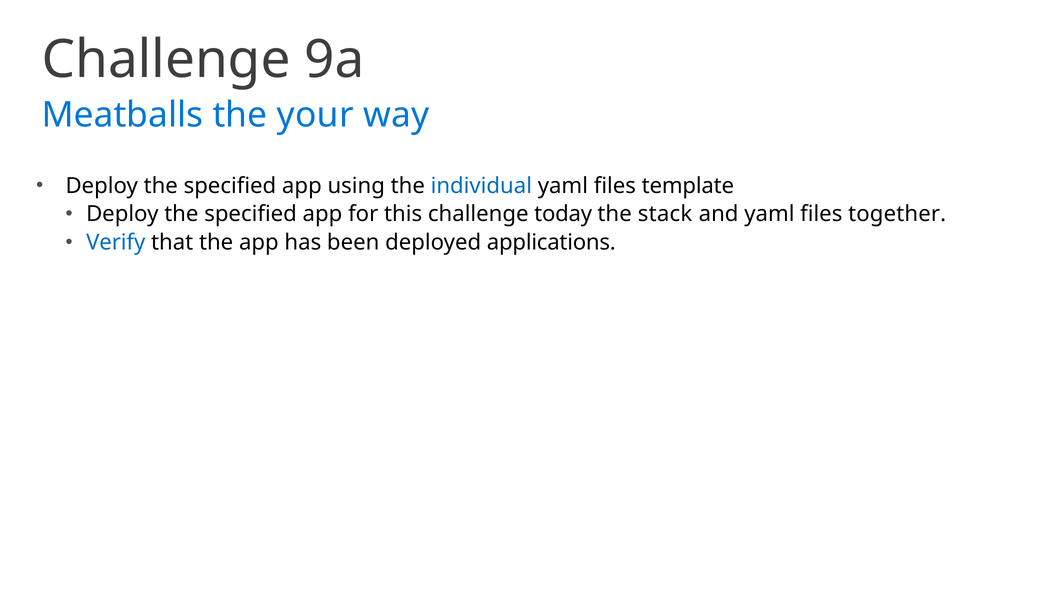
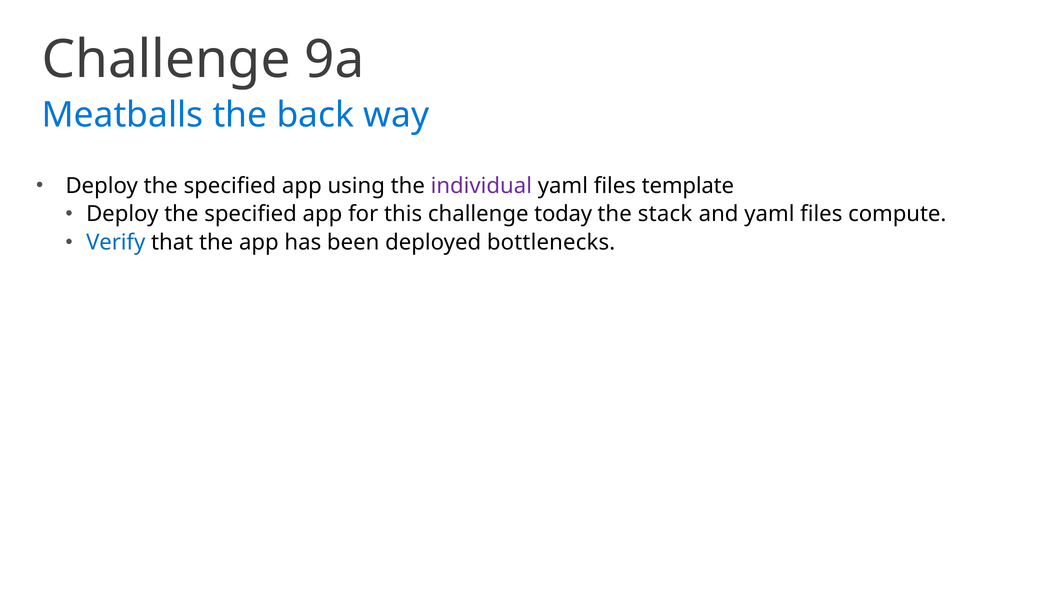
your: your -> back
individual colour: blue -> purple
together: together -> compute
applications: applications -> bottlenecks
